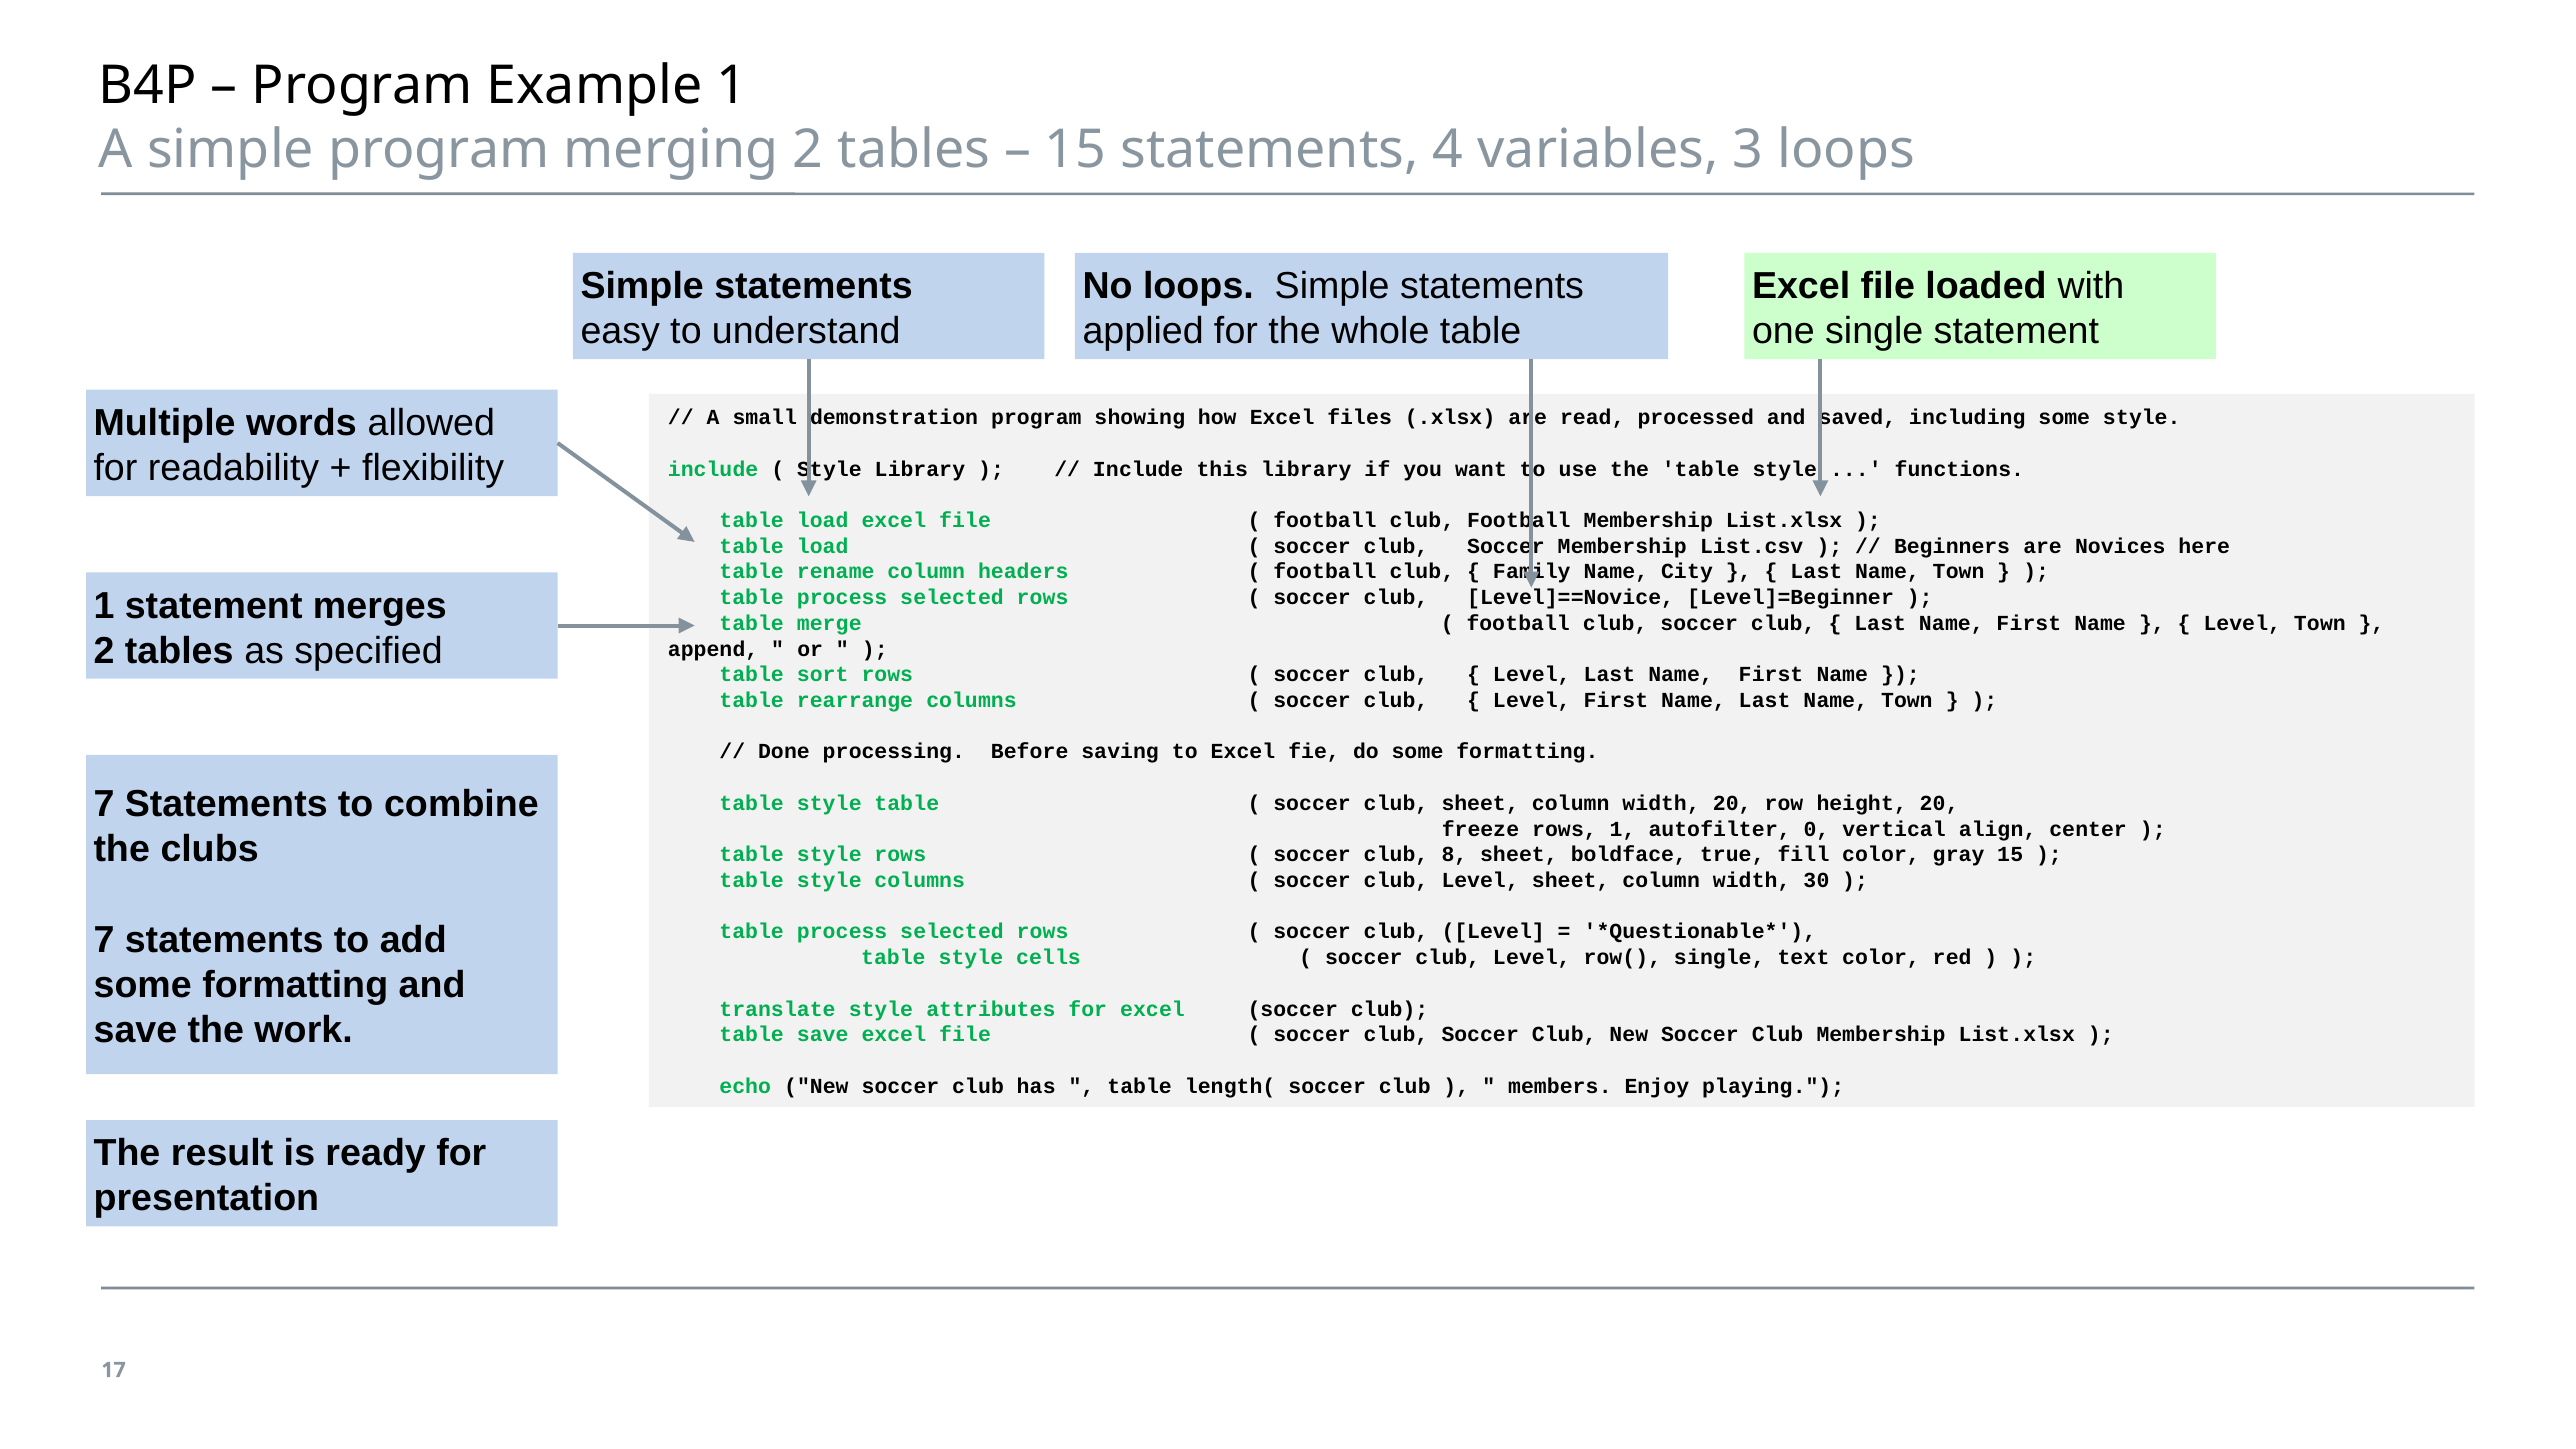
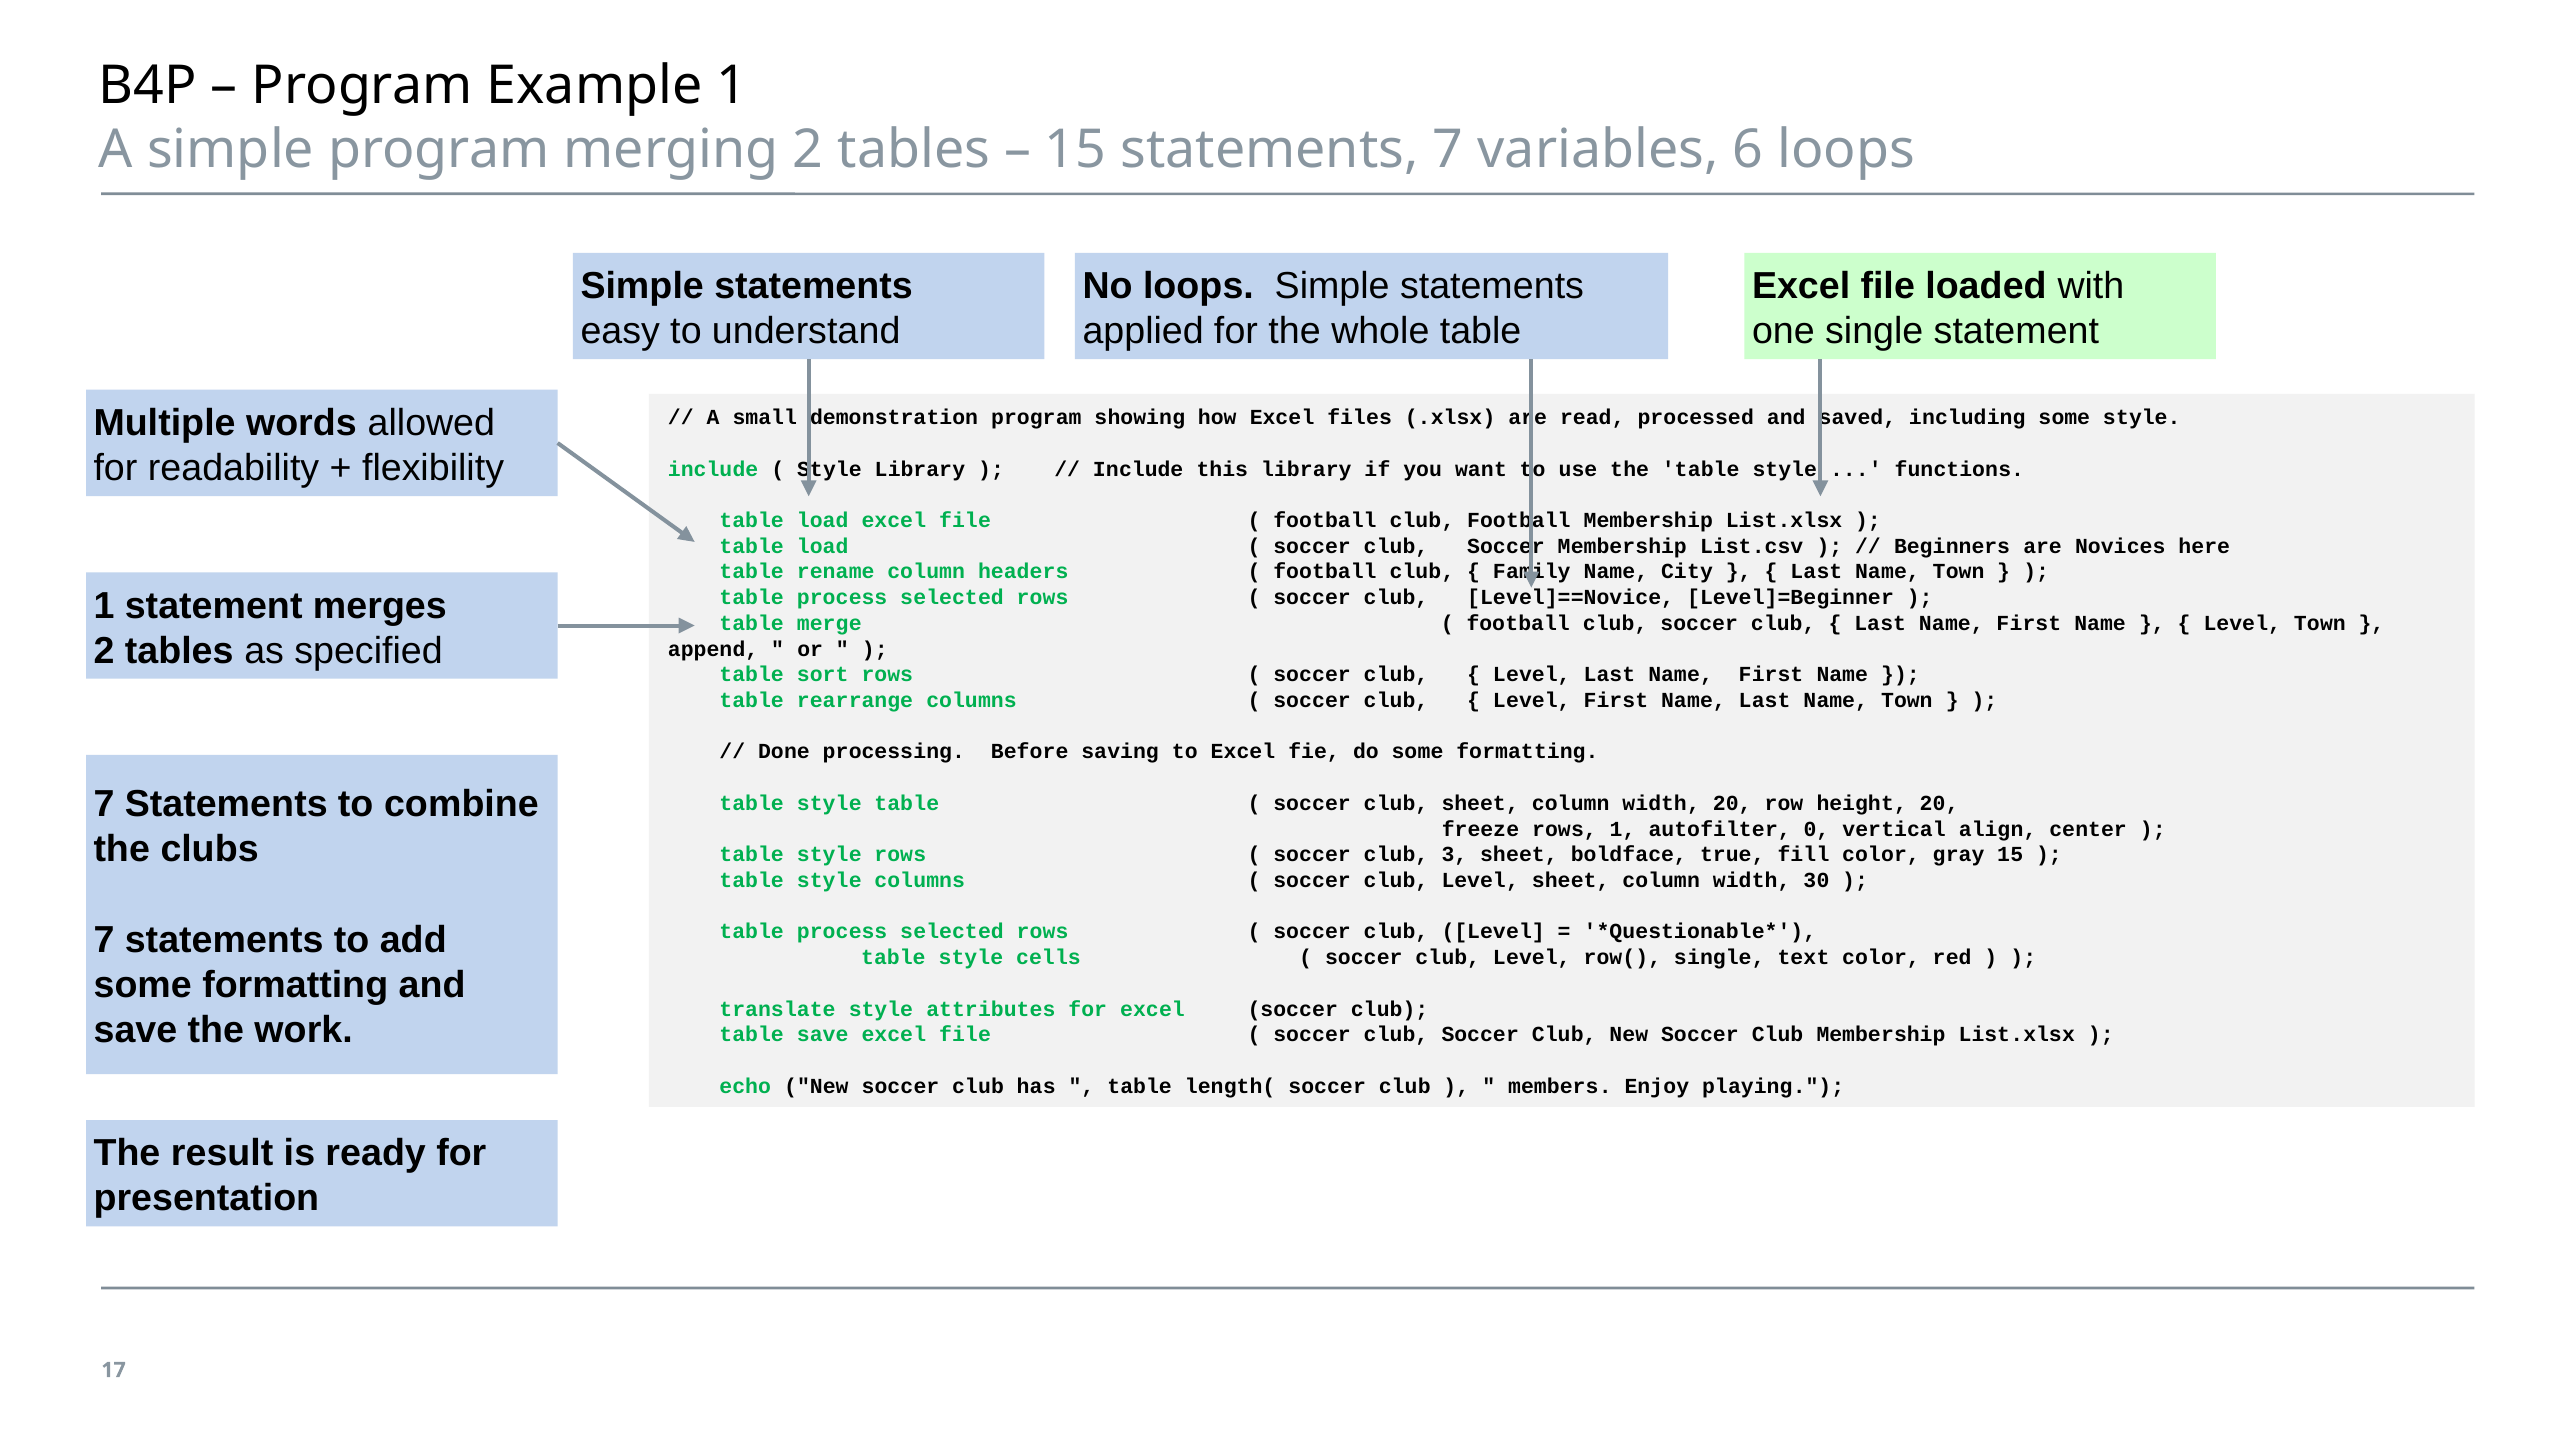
statements 4: 4 -> 7
3: 3 -> 6
8: 8 -> 3
